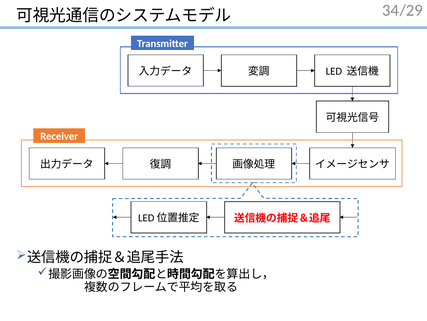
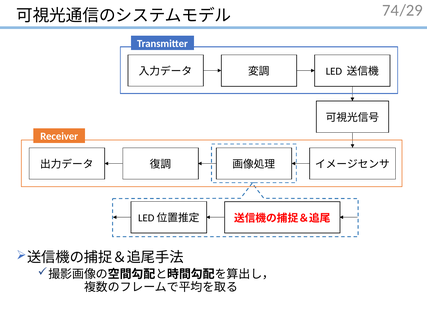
34: 34 -> 74
